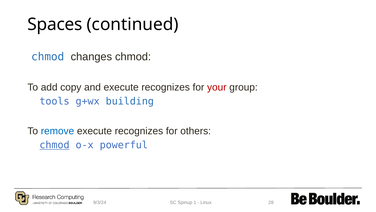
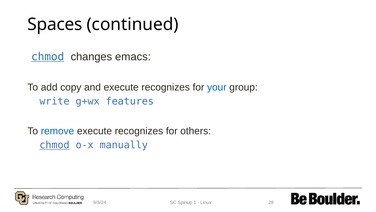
chmod at (48, 57) underline: none -> present
changes chmod: chmod -> emacs
your colour: red -> blue
tools: tools -> write
building: building -> features
powerful: powerful -> manually
